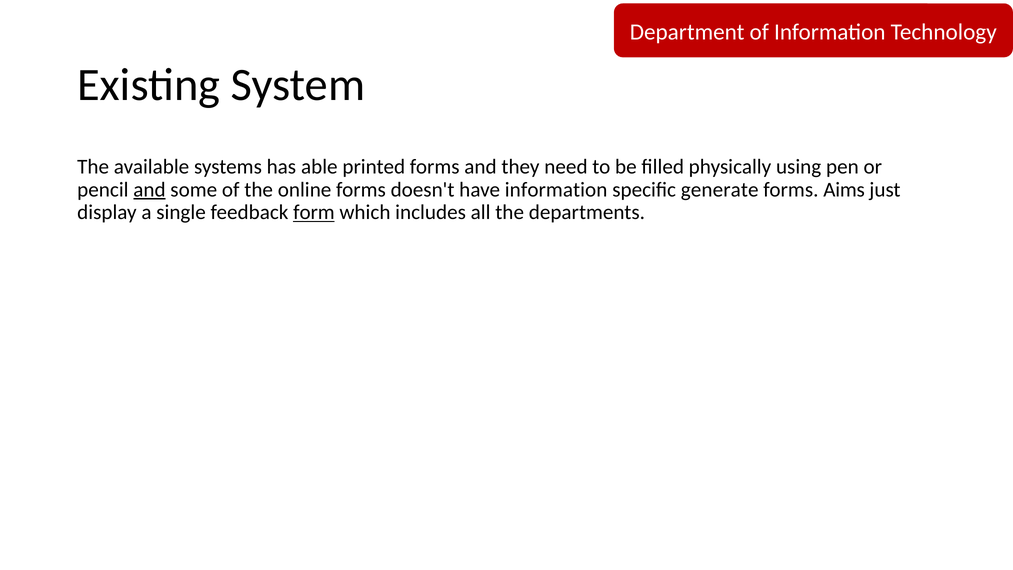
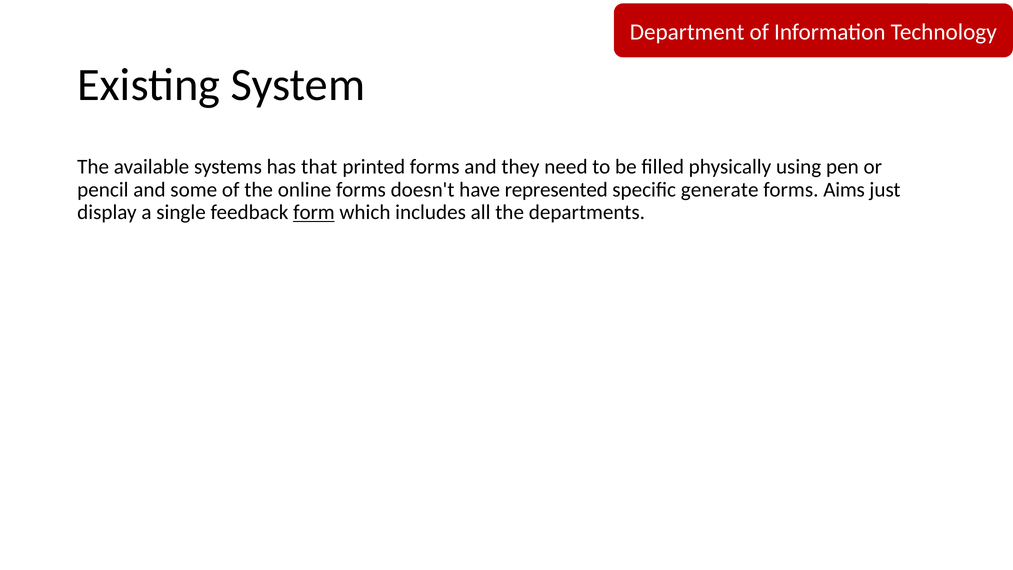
able: able -> that
and at (149, 190) underline: present -> none
have information: information -> represented
